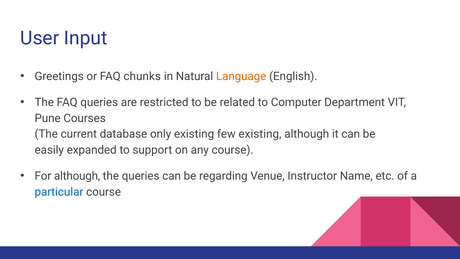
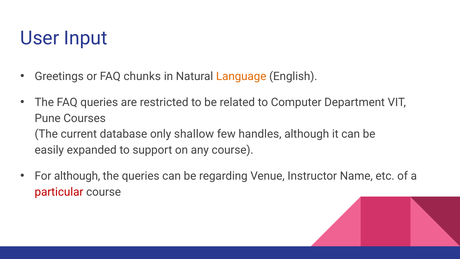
only existing: existing -> shallow
few existing: existing -> handles
particular colour: blue -> red
